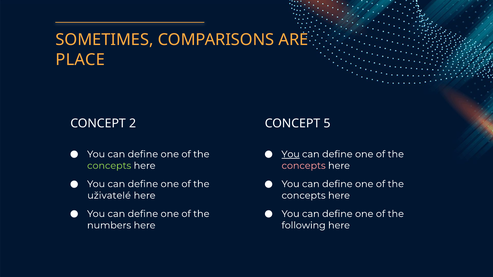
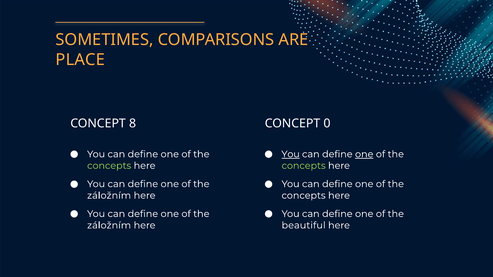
2: 2 -> 8
5: 5 -> 0
one at (364, 154) underline: none -> present
concepts at (304, 166) colour: pink -> light green
uživatelé at (109, 196): uživatelé -> záložním
numbers at (109, 226): numbers -> záložním
following: following -> beautiful
